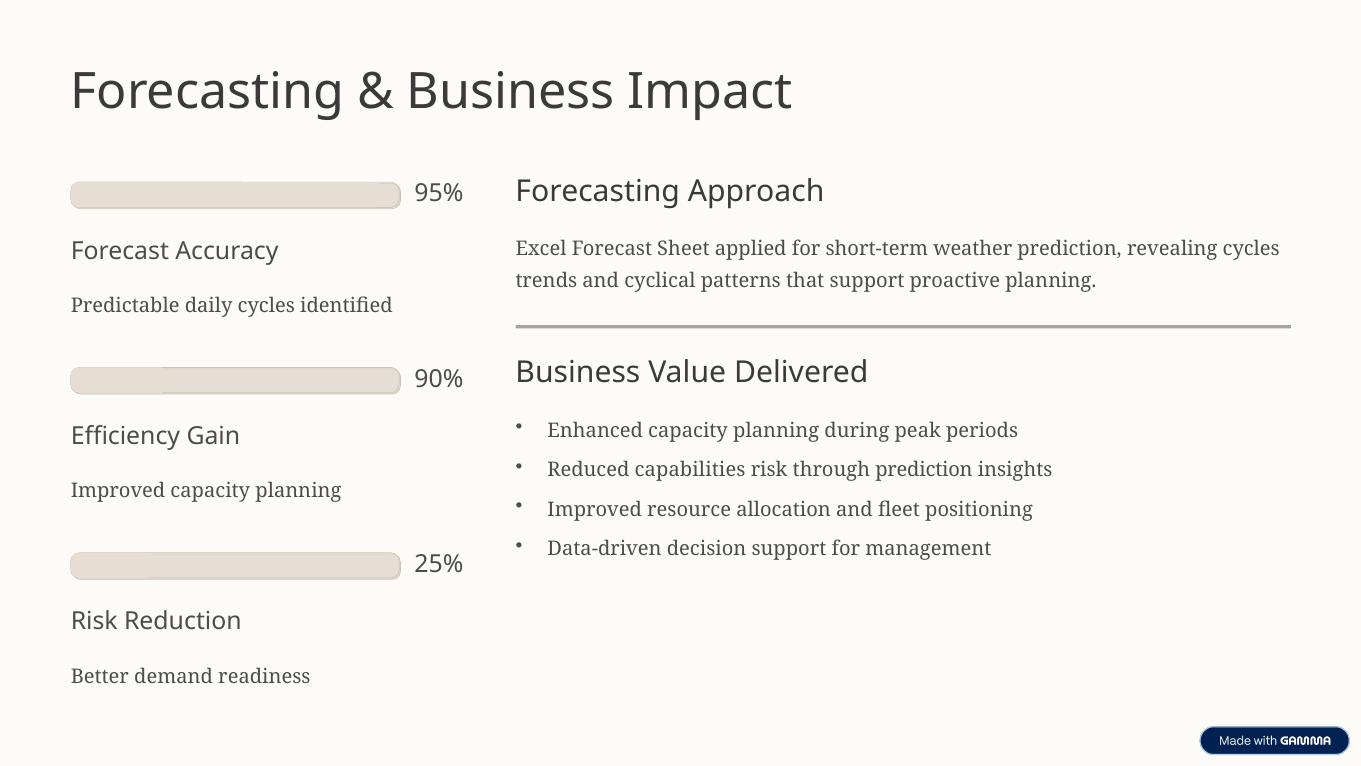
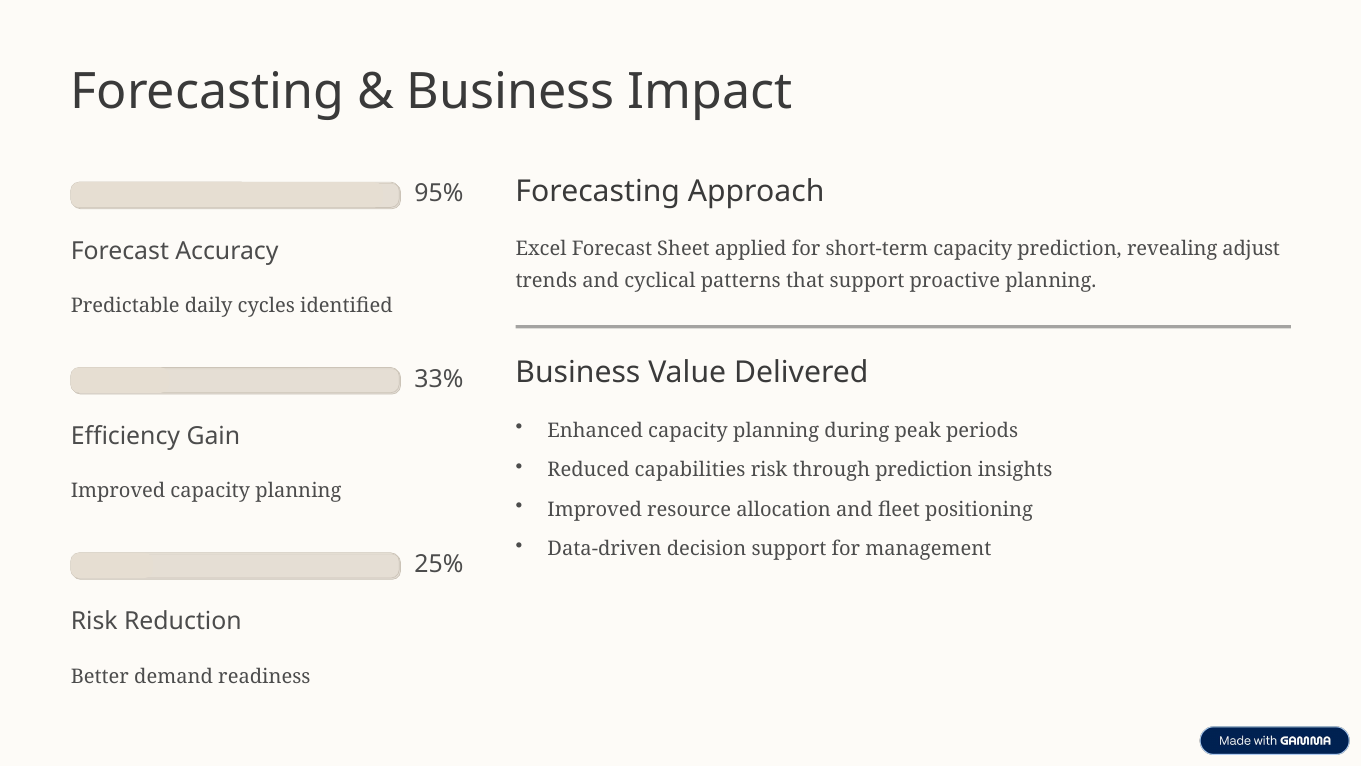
short-term weather: weather -> capacity
revealing cycles: cycles -> adjust
90%: 90% -> 33%
